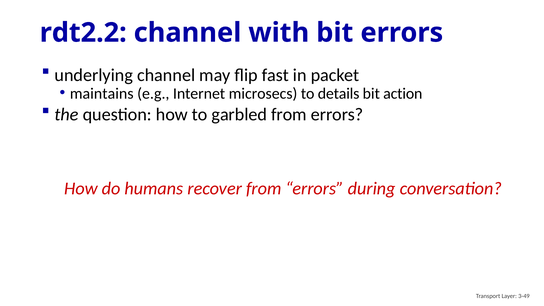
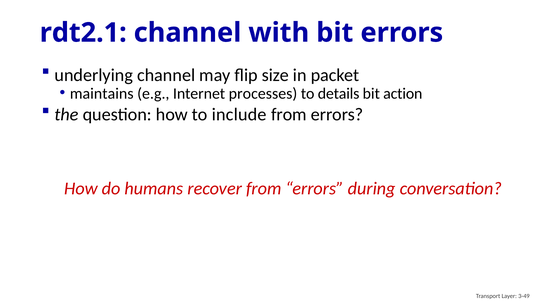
rdt2.2: rdt2.2 -> rdt2.1
fast: fast -> size
microsecs: microsecs -> processes
garbled: garbled -> include
